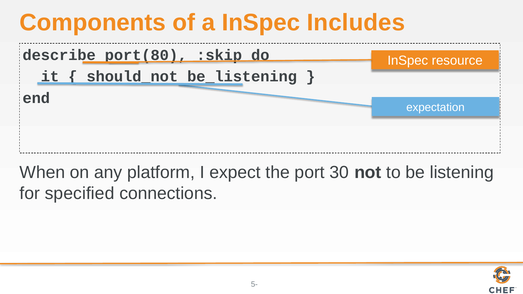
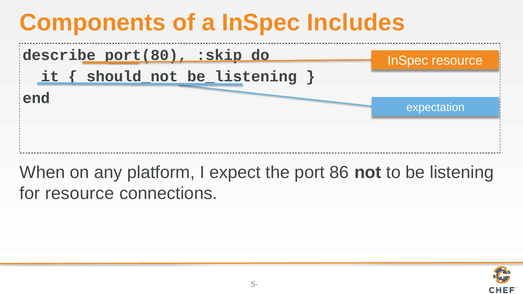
30: 30 -> 86
for specified: specified -> resource
